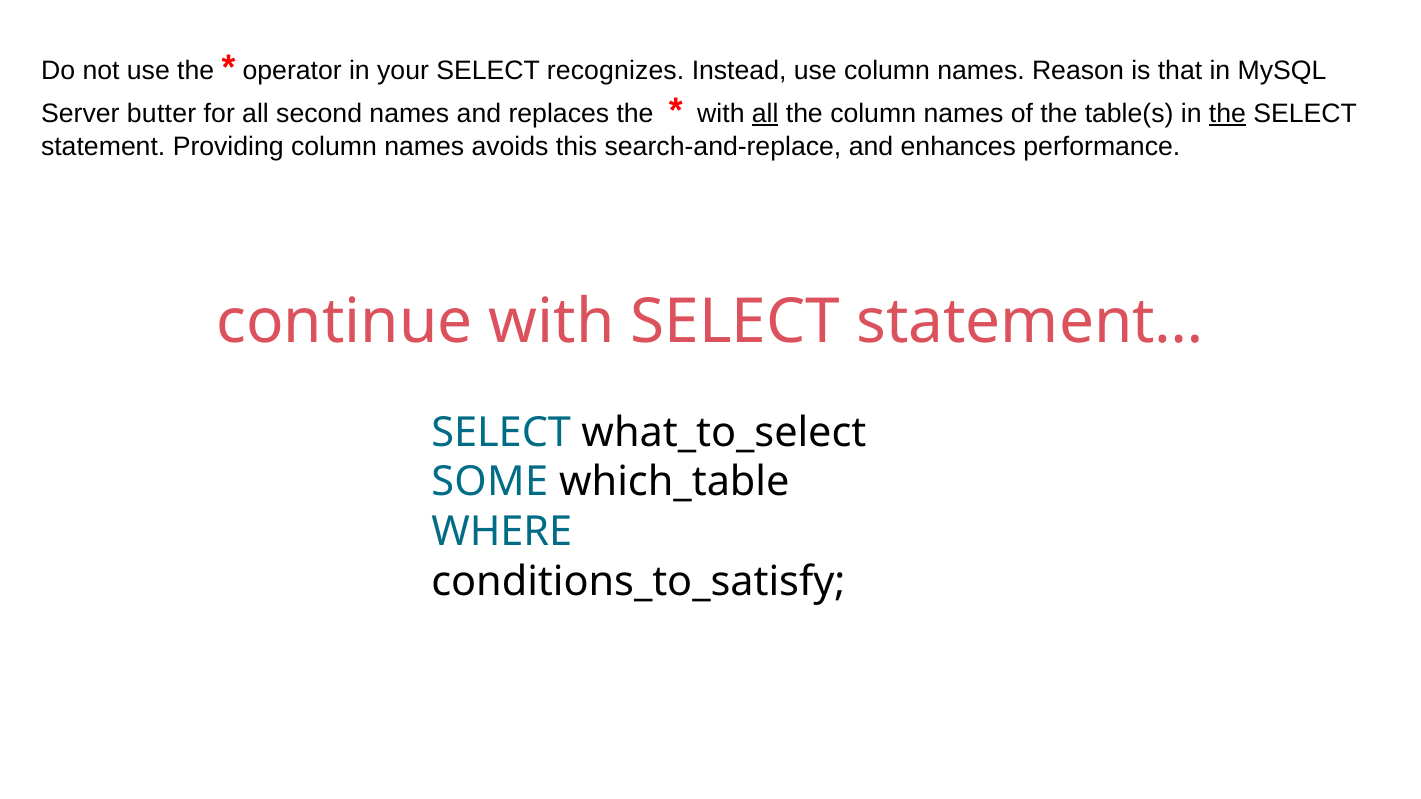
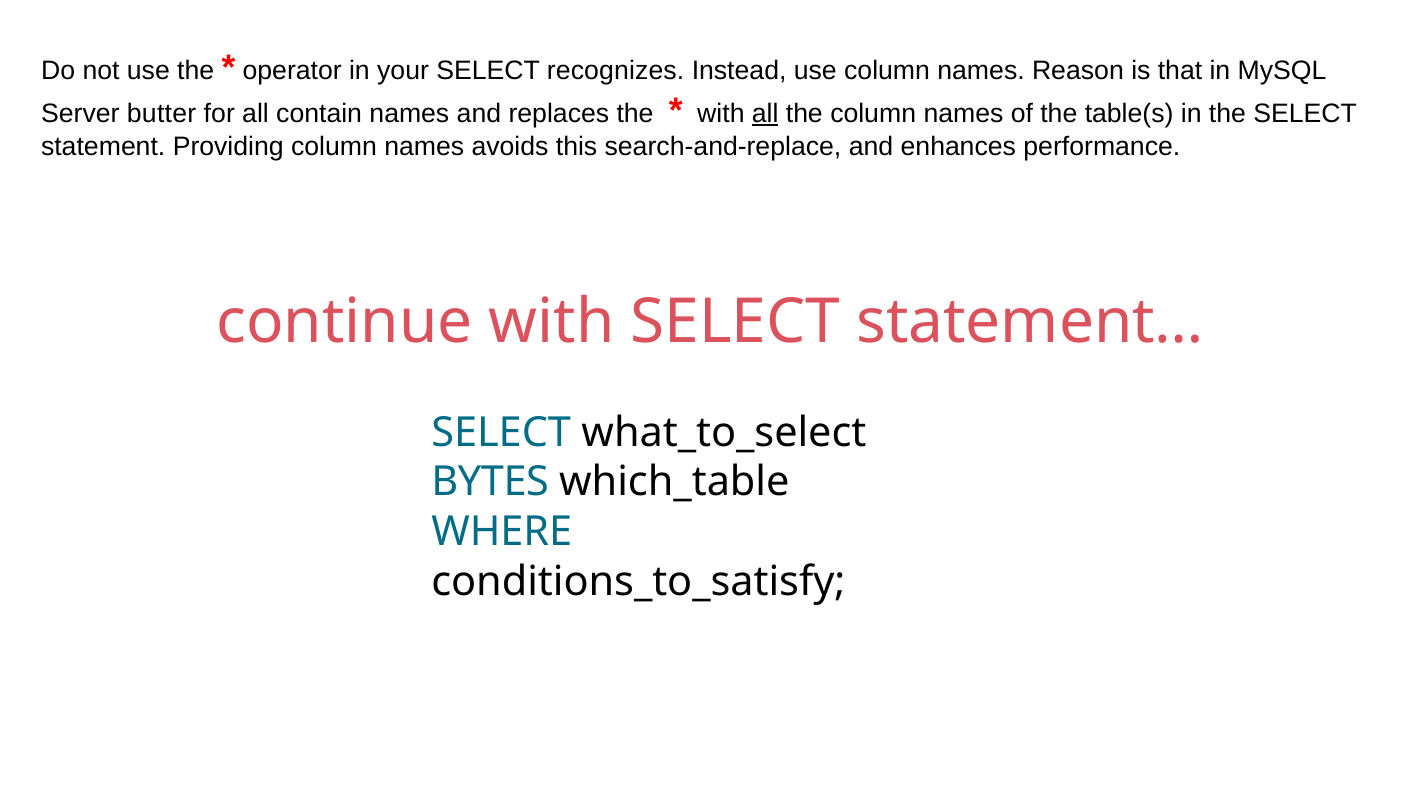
second: second -> contain
the at (1227, 113) underline: present -> none
SOME: SOME -> BYTES
